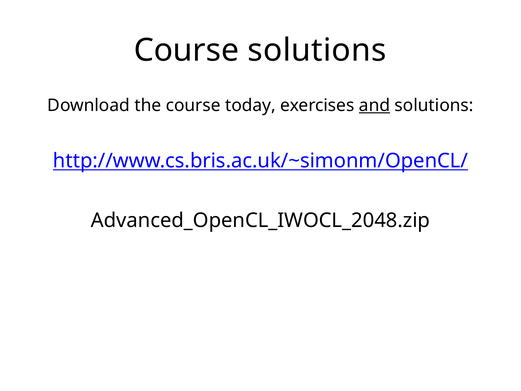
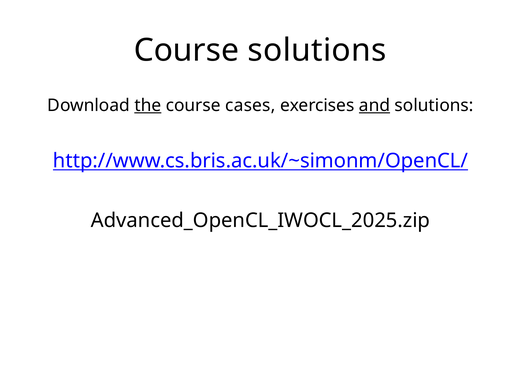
the underline: none -> present
today: today -> cases
Advanced_OpenCL_IWOCL_2048.zip: Advanced_OpenCL_IWOCL_2048.zip -> Advanced_OpenCL_IWOCL_2025.zip
